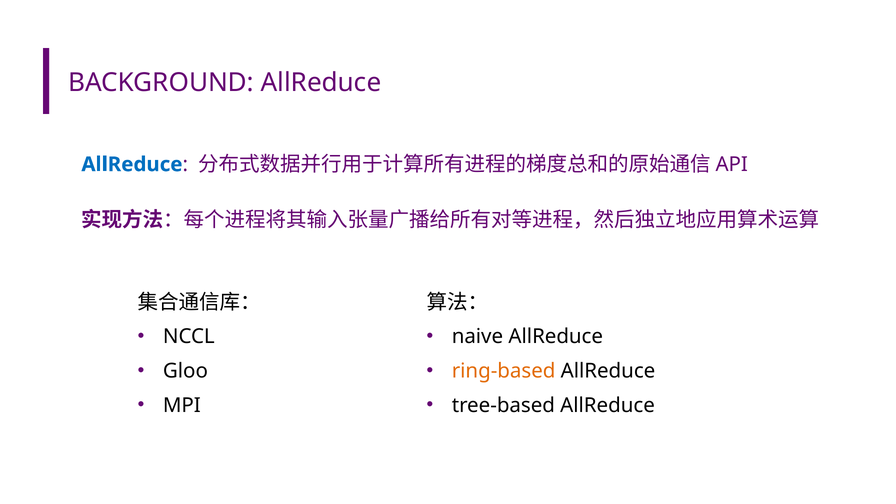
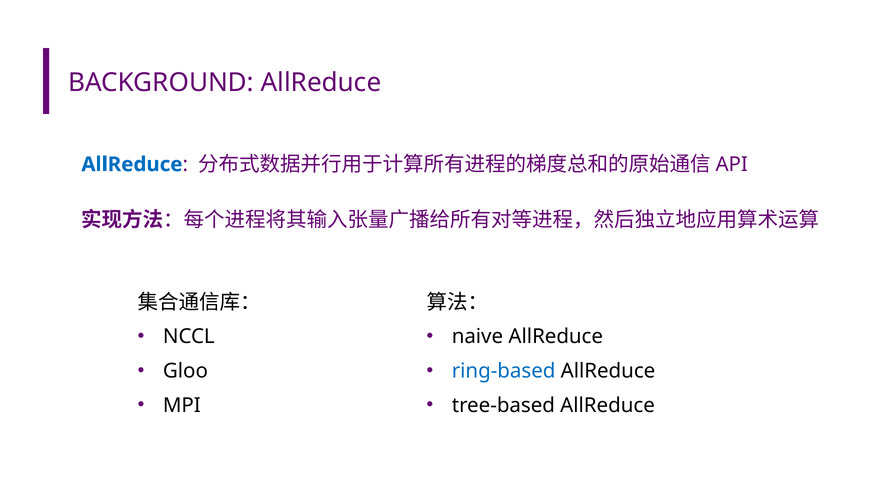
ring-based colour: orange -> blue
